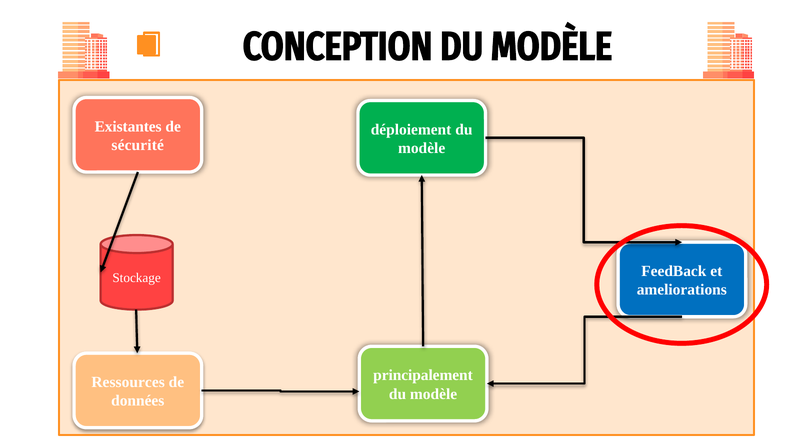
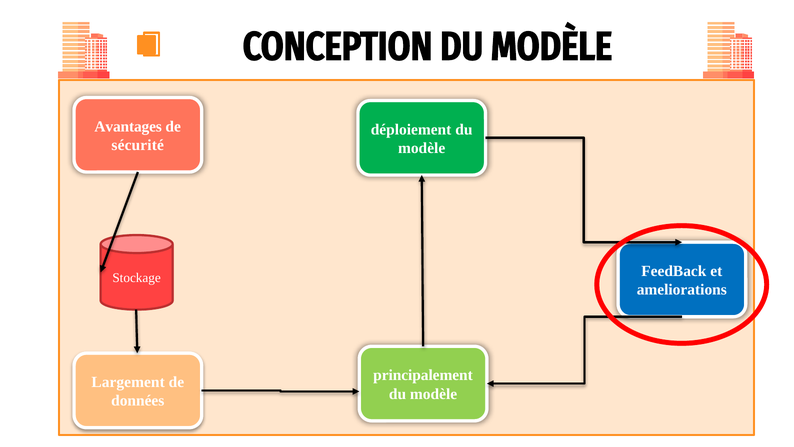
Existantes: Existantes -> Avantages
Ressources: Ressources -> Largement
